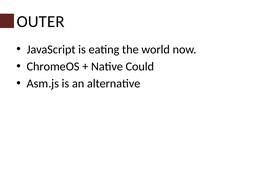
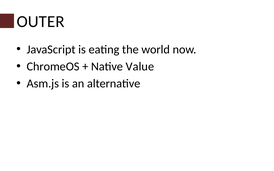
Could: Could -> Value
